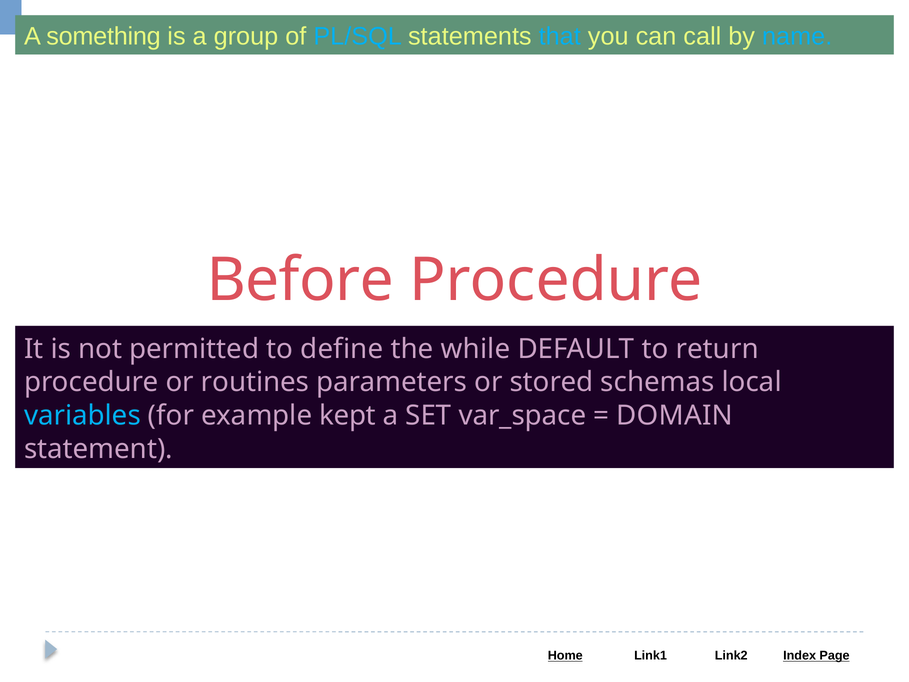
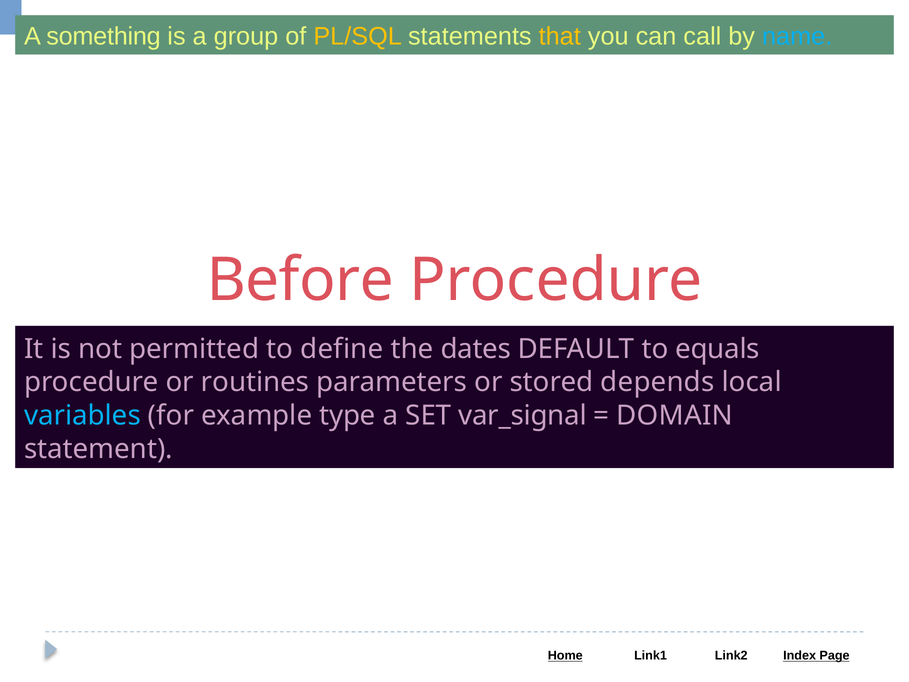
PL/SQL colour: light blue -> yellow
that colour: light blue -> yellow
while: while -> dates
return: return -> equals
schemas: schemas -> depends
kept: kept -> type
var_space: var_space -> var_signal
